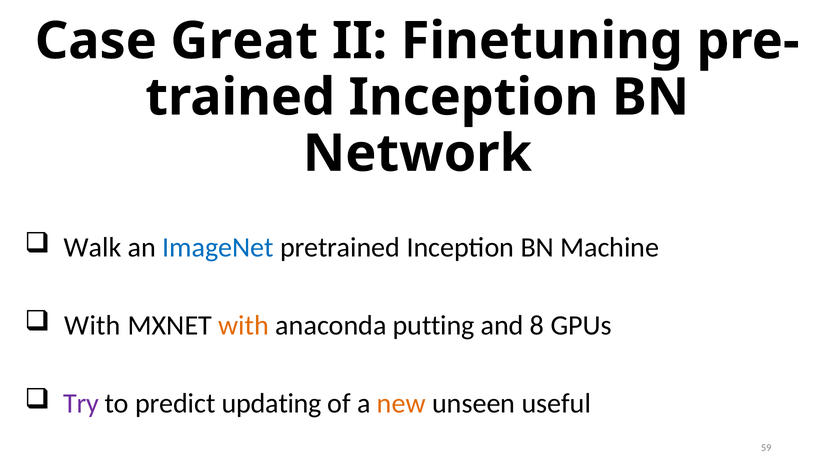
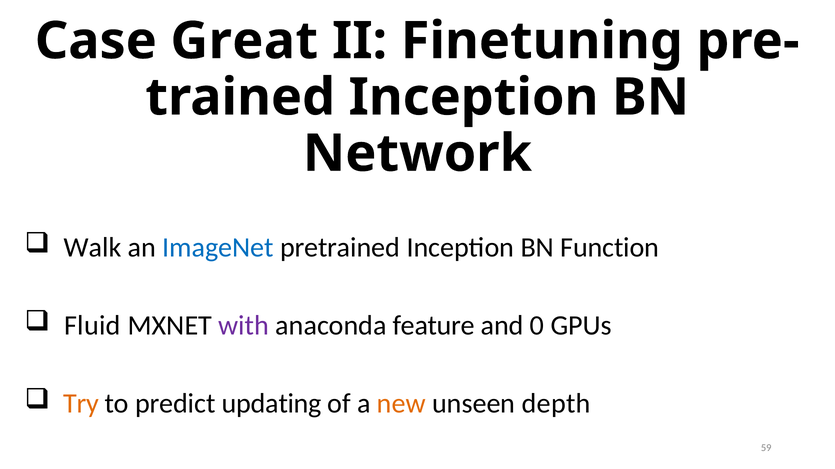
Machine: Machine -> Function
With at (92, 326): With -> Fluid
with at (244, 326) colour: orange -> purple
putting: putting -> feature
8: 8 -> 0
Try colour: purple -> orange
useful: useful -> depth
